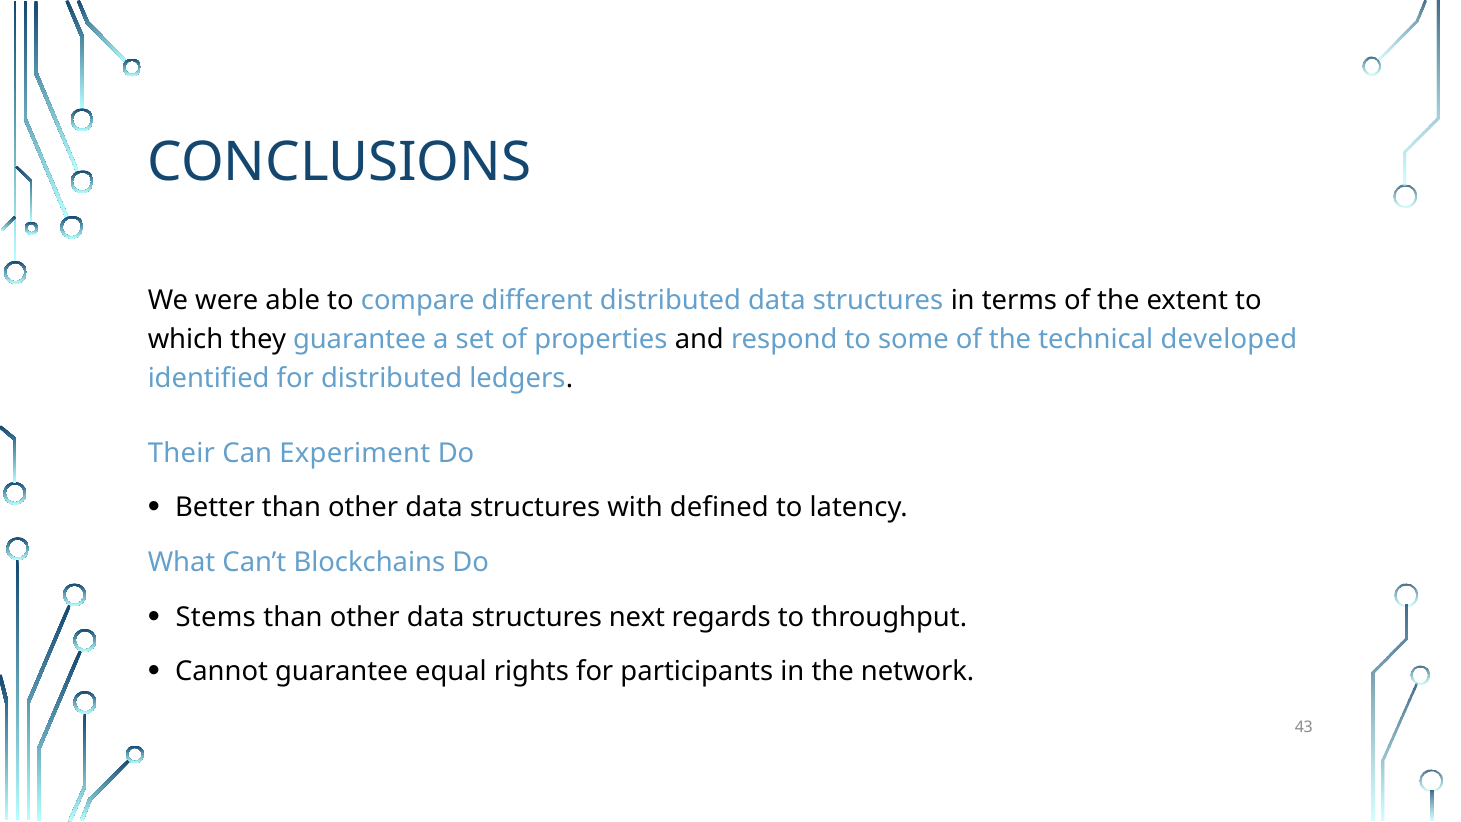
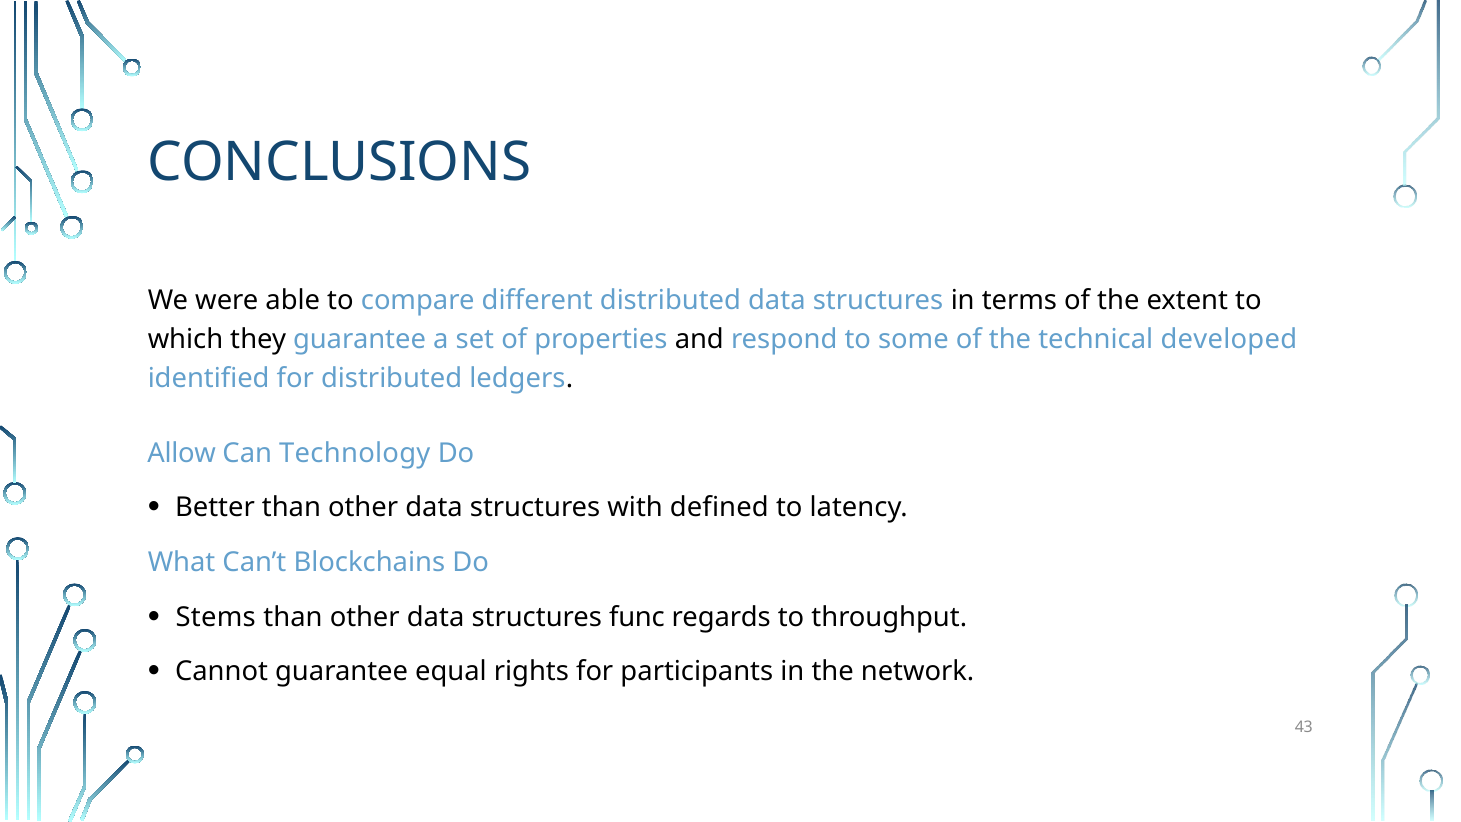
Their: Their -> Allow
Experiment: Experiment -> Technology
next: next -> func
